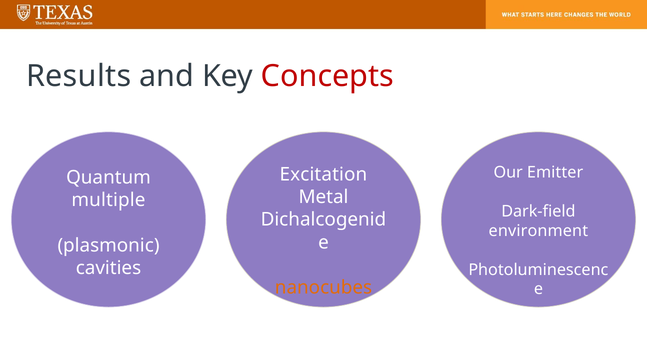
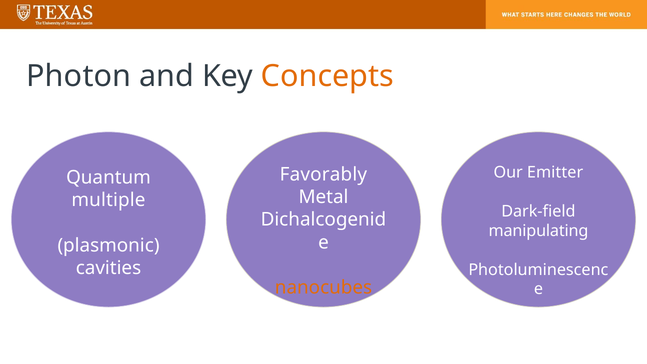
Results: Results -> Photon
Concepts colour: red -> orange
Excitation: Excitation -> Favorably
environment: environment -> manipulating
